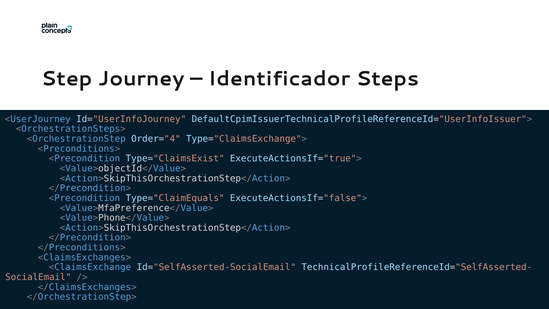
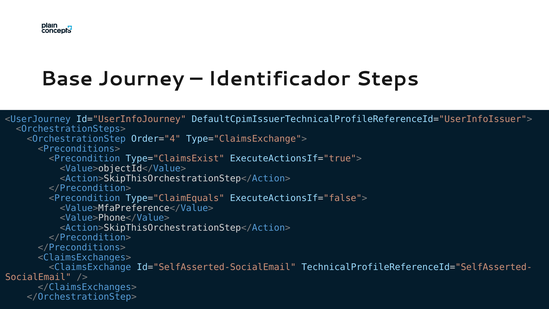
Step: Step -> Base
